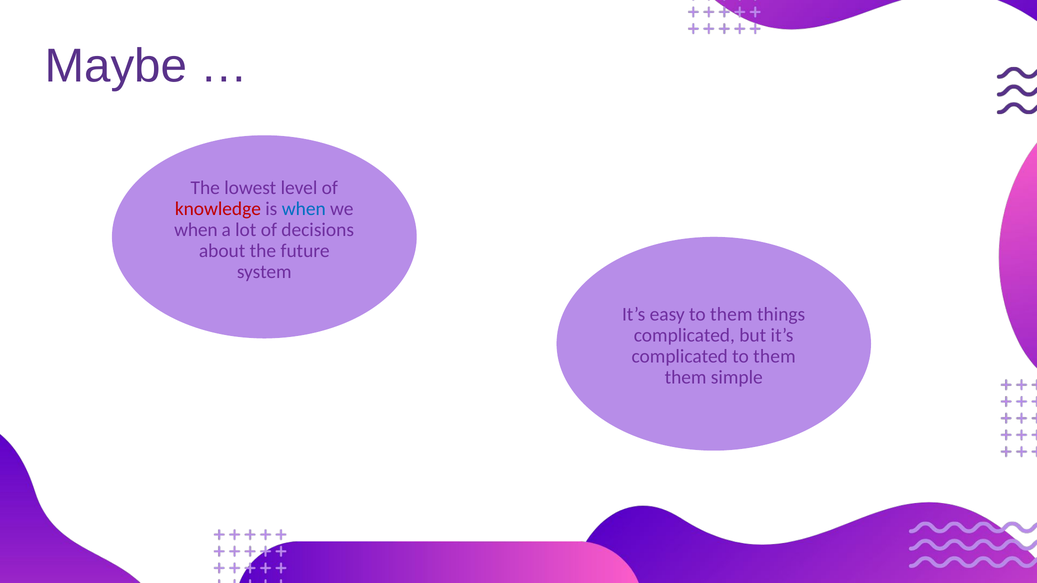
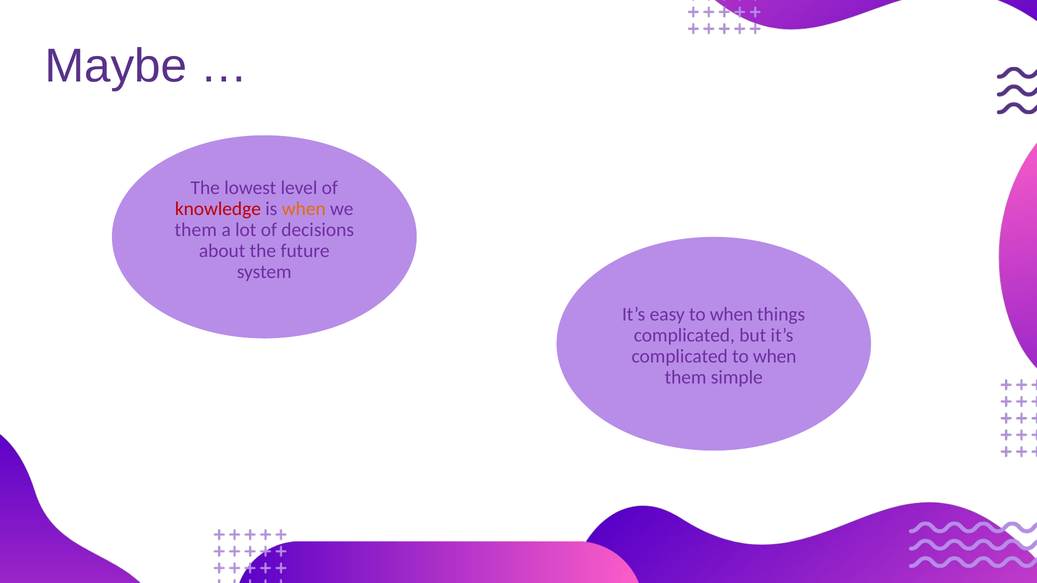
when at (304, 209) colour: blue -> orange
when at (196, 230): when -> them
easy to them: them -> when
complicated to them: them -> when
